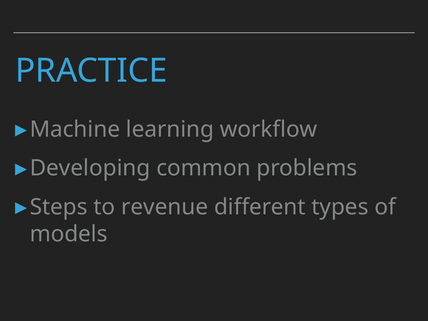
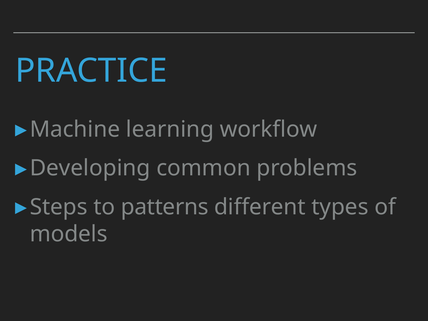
revenue: revenue -> patterns
